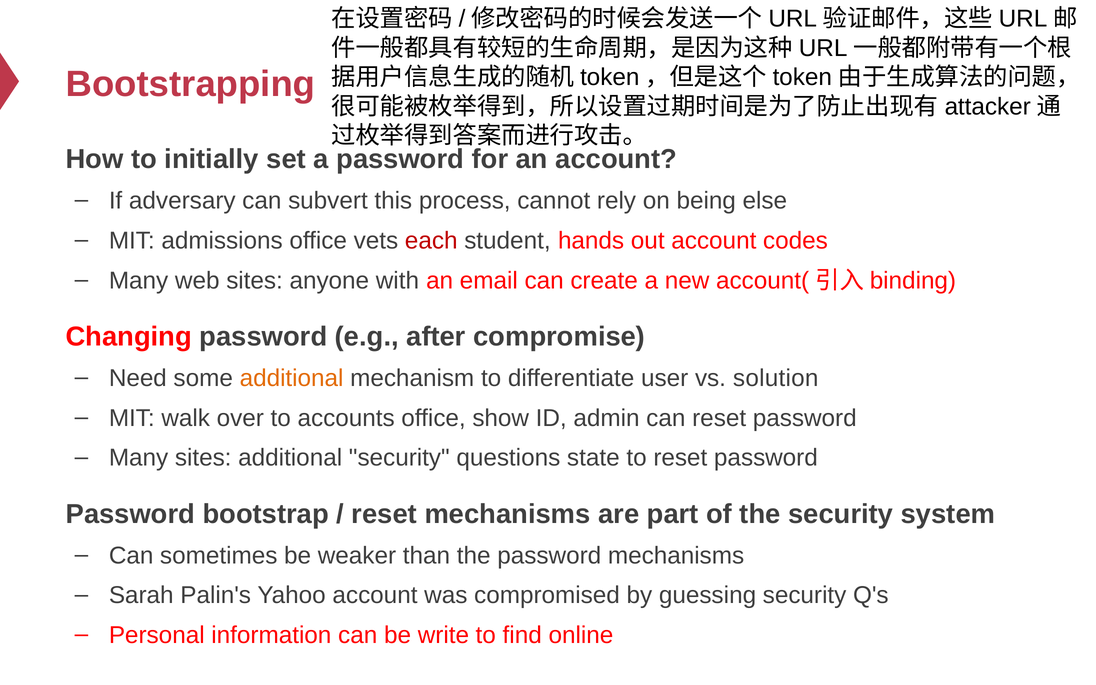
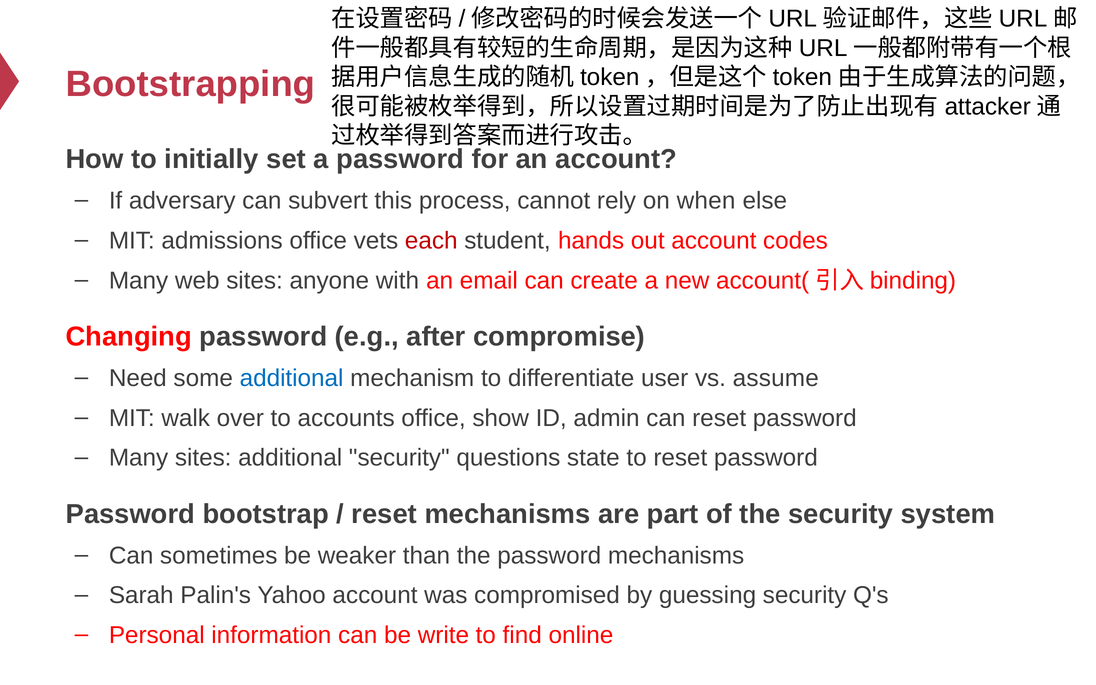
being: being -> when
additional at (292, 378) colour: orange -> blue
solution: solution -> assume
